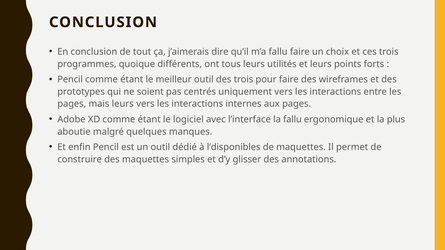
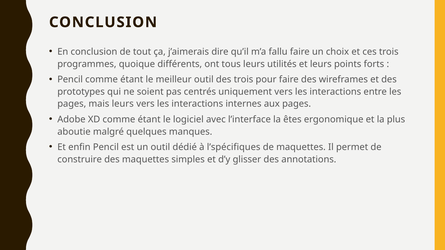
la fallu: fallu -> êtes
l’disponibles: l’disponibles -> l’spécifiques
